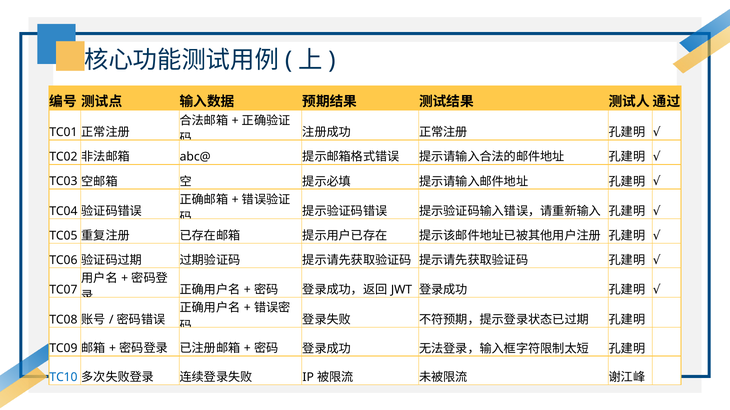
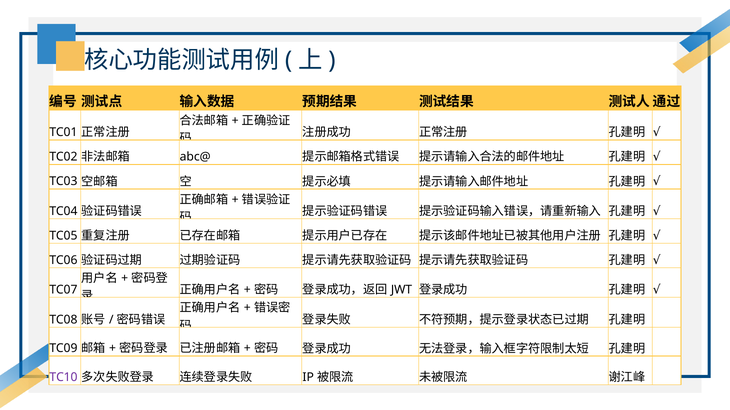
TC10 colour: blue -> purple
